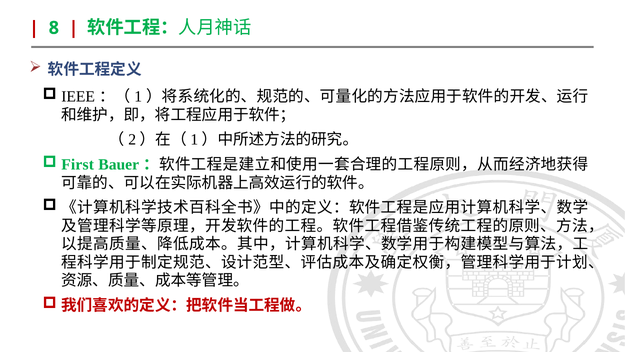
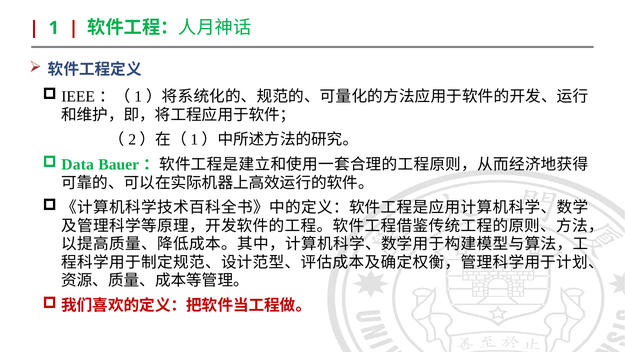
8 at (54, 28): 8 -> 1
First: First -> Data
